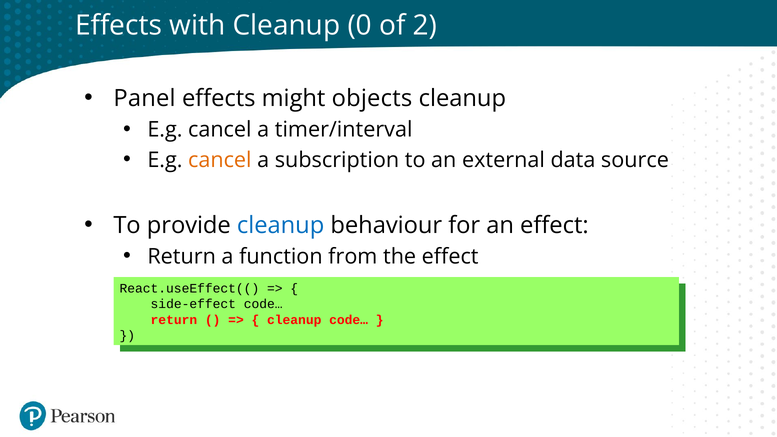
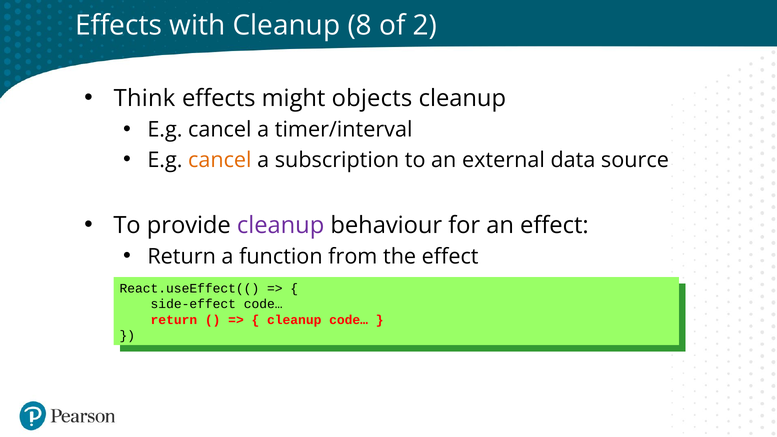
0: 0 -> 8
Panel: Panel -> Think
cleanup at (281, 225) colour: blue -> purple
